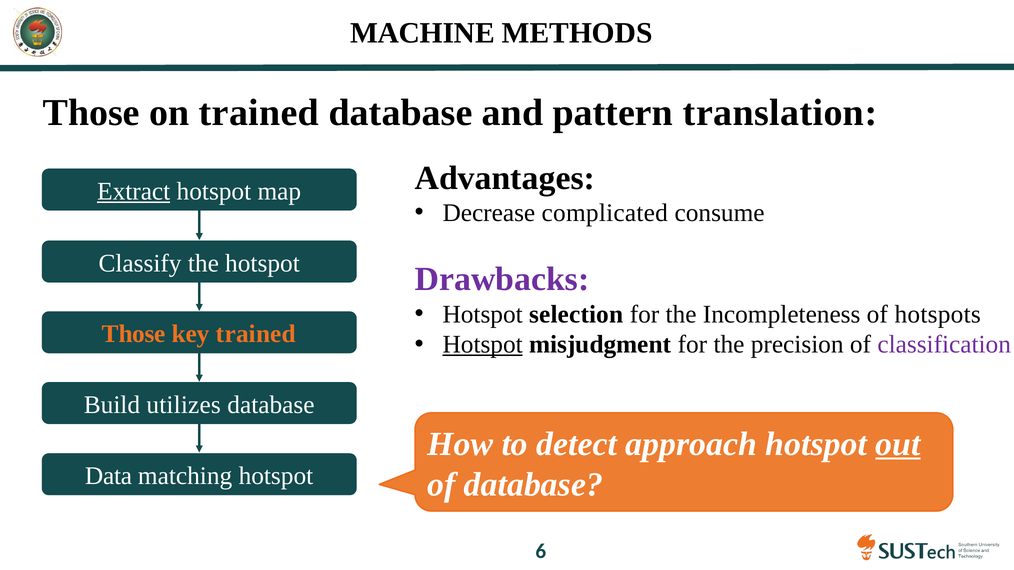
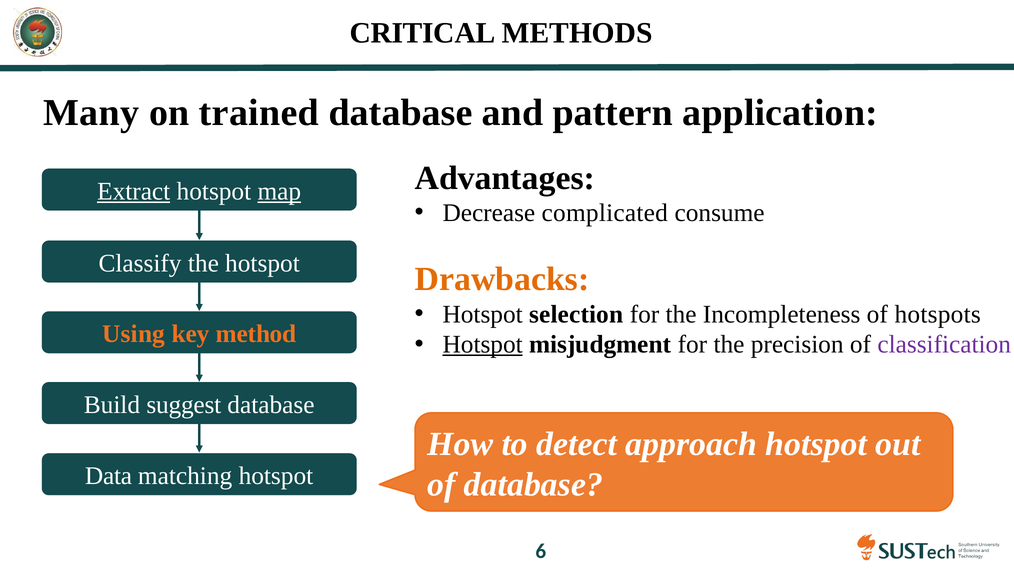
MACHINE: MACHINE -> CRITICAL
Those at (91, 113): Those -> Many
translation: translation -> application
map underline: none -> present
Drawbacks colour: purple -> orange
Those at (134, 334): Those -> Using
key trained: trained -> method
utilizes: utilizes -> suggest
out underline: present -> none
